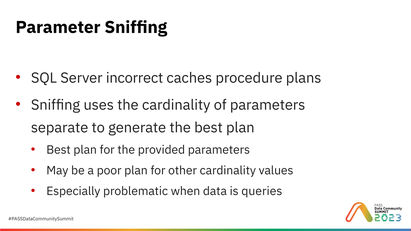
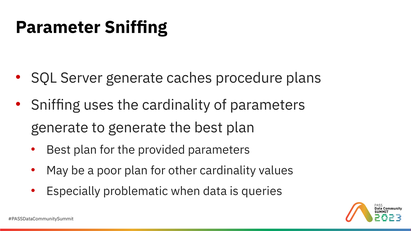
Server incorrect: incorrect -> generate
separate at (60, 128): separate -> generate
